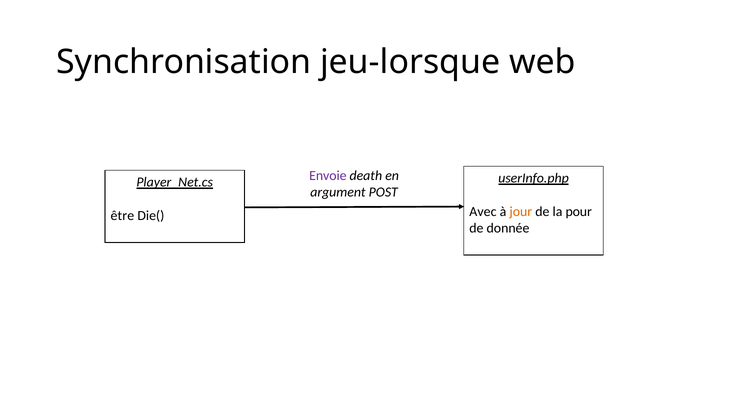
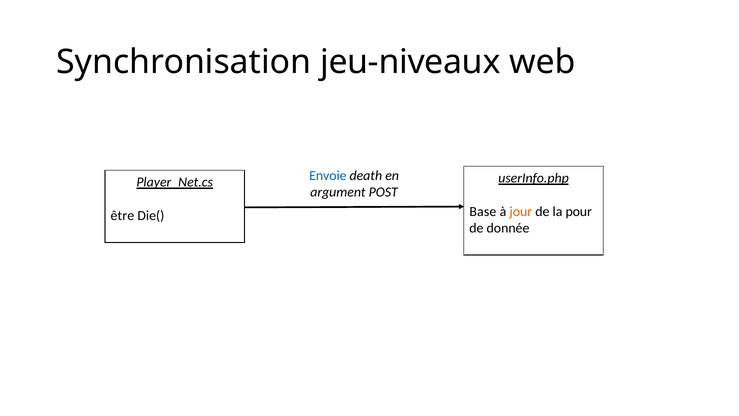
jeu-lorsque: jeu-lorsque -> jeu-niveaux
Envoie colour: purple -> blue
Avec: Avec -> Base
